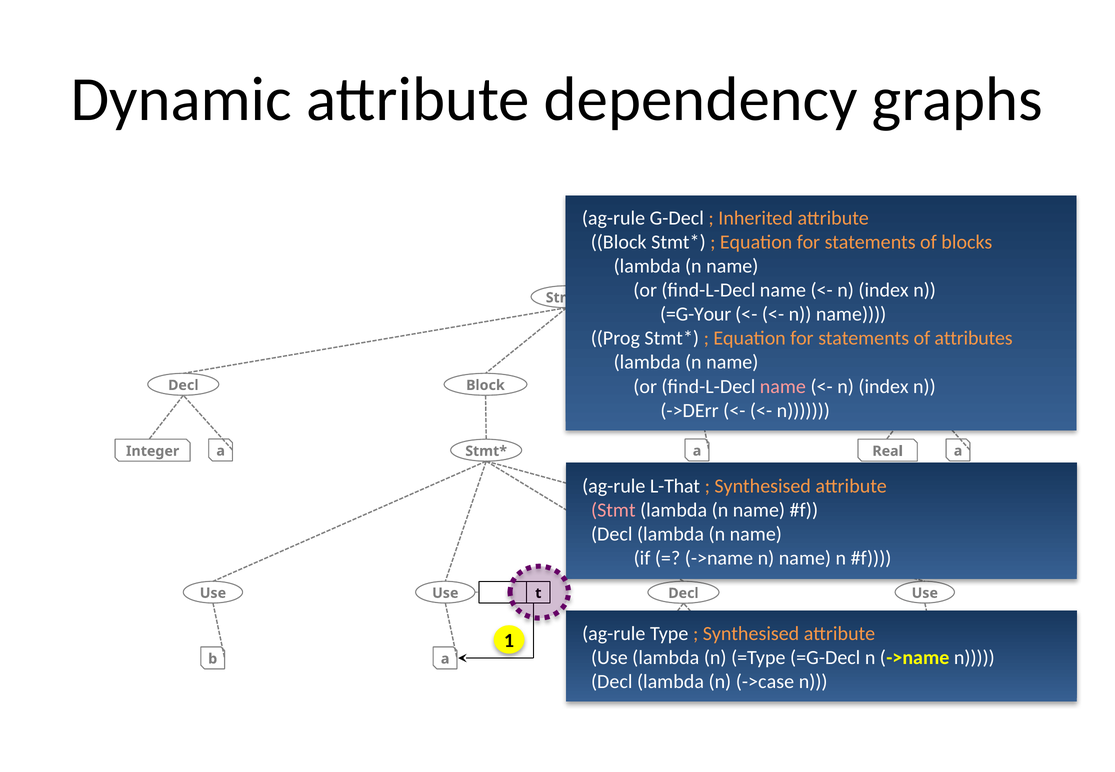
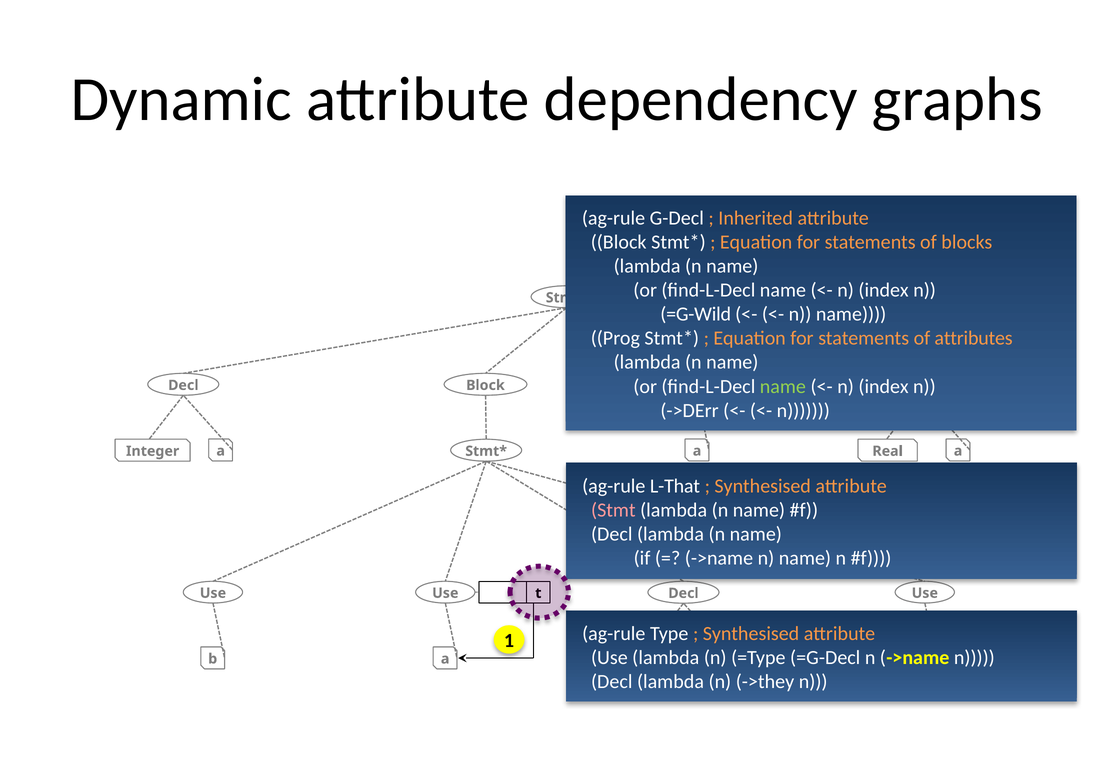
=G-Your: =G-Your -> =G-Wild
name at (783, 386) colour: pink -> light green
->case: ->case -> ->they
